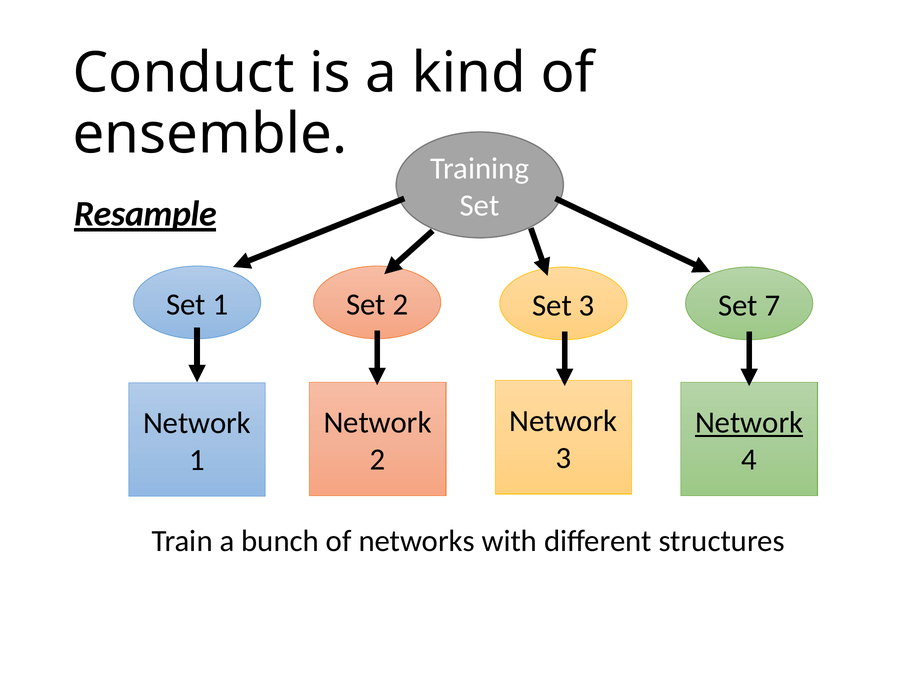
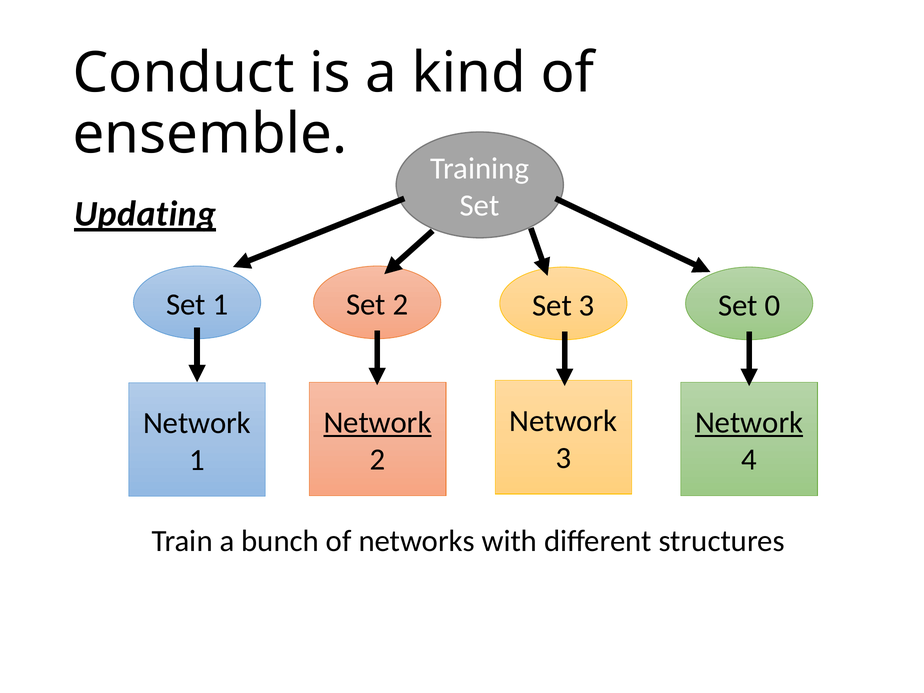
Resample: Resample -> Updating
7: 7 -> 0
Network at (378, 423) underline: none -> present
